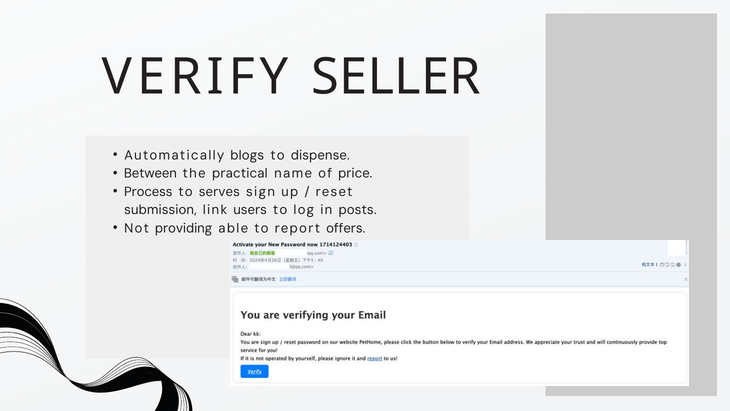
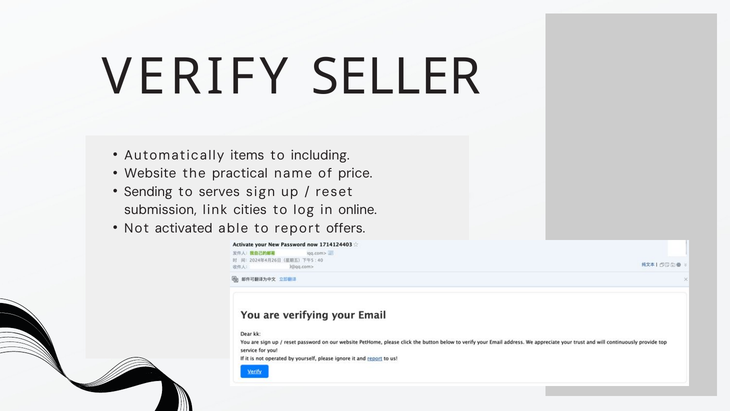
blogs: blogs -> items
dispense: dispense -> including
Between: Between -> Website
Process: Process -> Sending
users: users -> cities
posts: posts -> online
providing: providing -> activated
